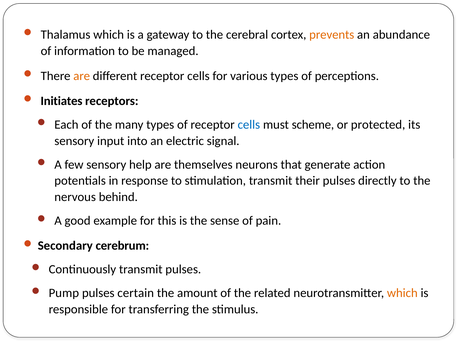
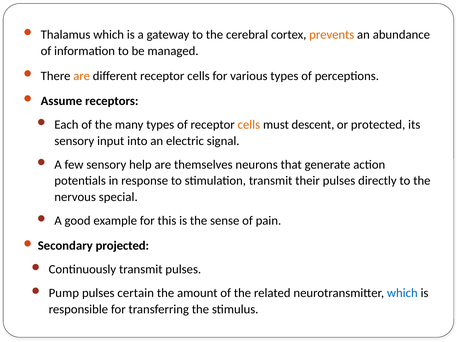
Initiates: Initiates -> Assume
cells at (249, 125) colour: blue -> orange
scheme: scheme -> descent
behind: behind -> special
cerebrum: cerebrum -> projected
which at (402, 294) colour: orange -> blue
